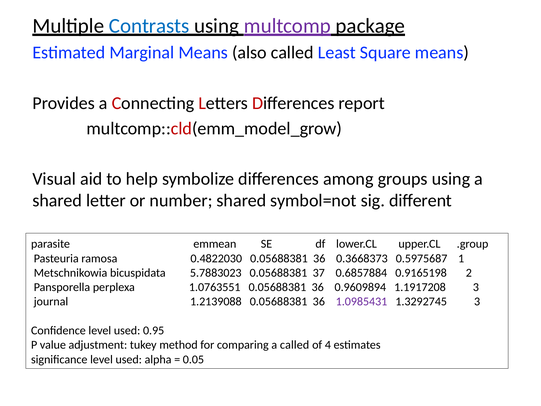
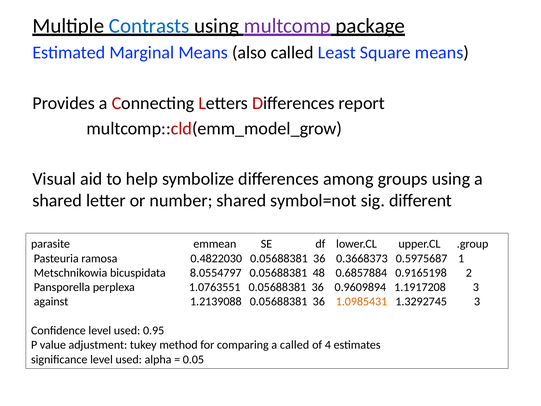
5.7883023: 5.7883023 -> 8.0554797
37: 37 -> 48
journal: journal -> against
1.0985431 colour: purple -> orange
